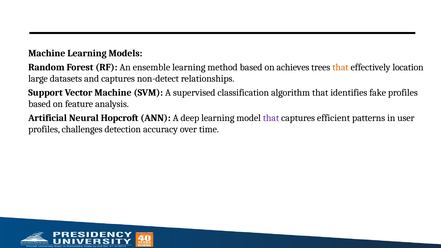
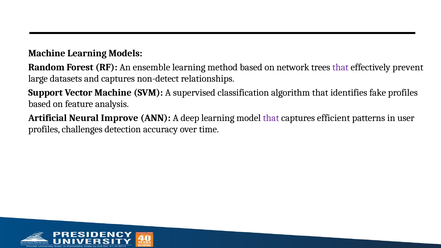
achieves: achieves -> network
that at (340, 67) colour: orange -> purple
location: location -> prevent
Hopcroft: Hopcroft -> Improve
